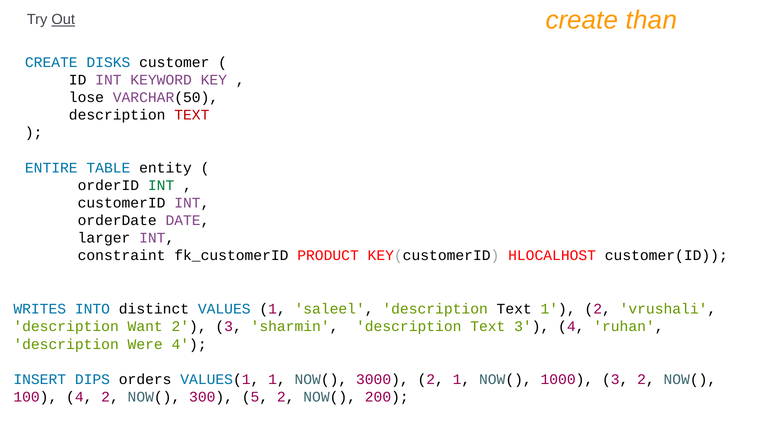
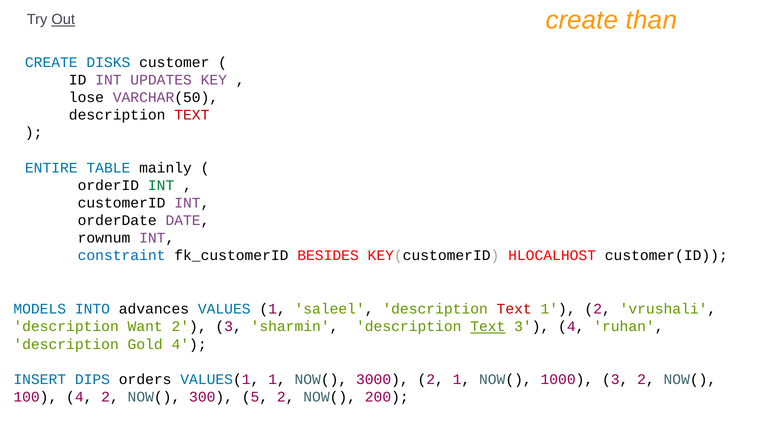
KEYWORD: KEYWORD -> UPDATES
entity: entity -> mainly
larger: larger -> rownum
constraint colour: black -> blue
PRODUCT: PRODUCT -> BESIDES
WRITES: WRITES -> MODELS
distinct: distinct -> advances
Text at (514, 309) colour: black -> red
Text at (488, 327) underline: none -> present
Were: Were -> Gold
